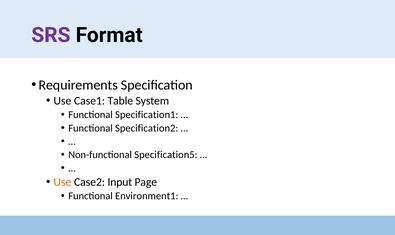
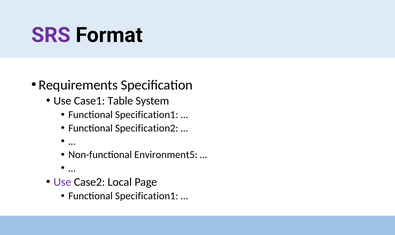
Specification5: Specification5 -> Environment5
Use at (62, 182) colour: orange -> purple
Input: Input -> Local
Environment1 at (147, 196): Environment1 -> Specification1
